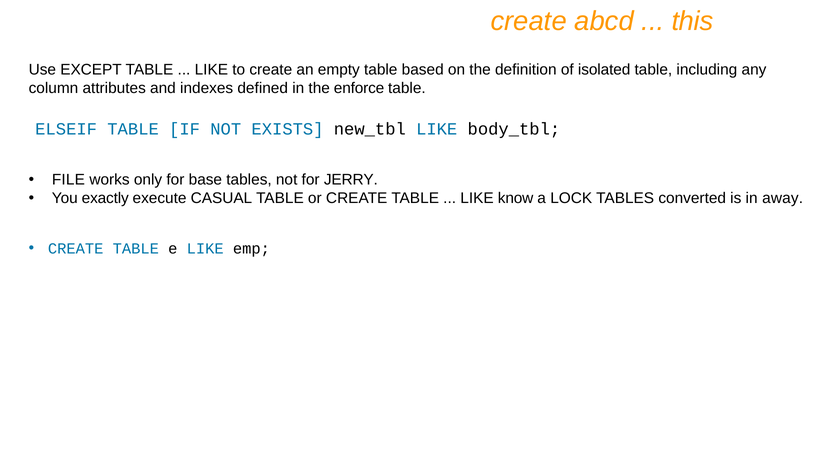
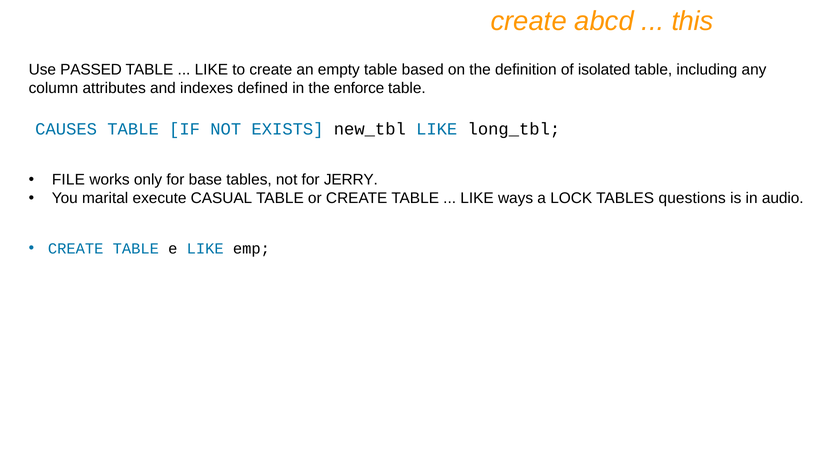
EXCEPT: EXCEPT -> PASSED
ELSEIF: ELSEIF -> CAUSES
body_tbl: body_tbl -> long_tbl
exactly: exactly -> marital
know: know -> ways
converted: converted -> questions
away: away -> audio
